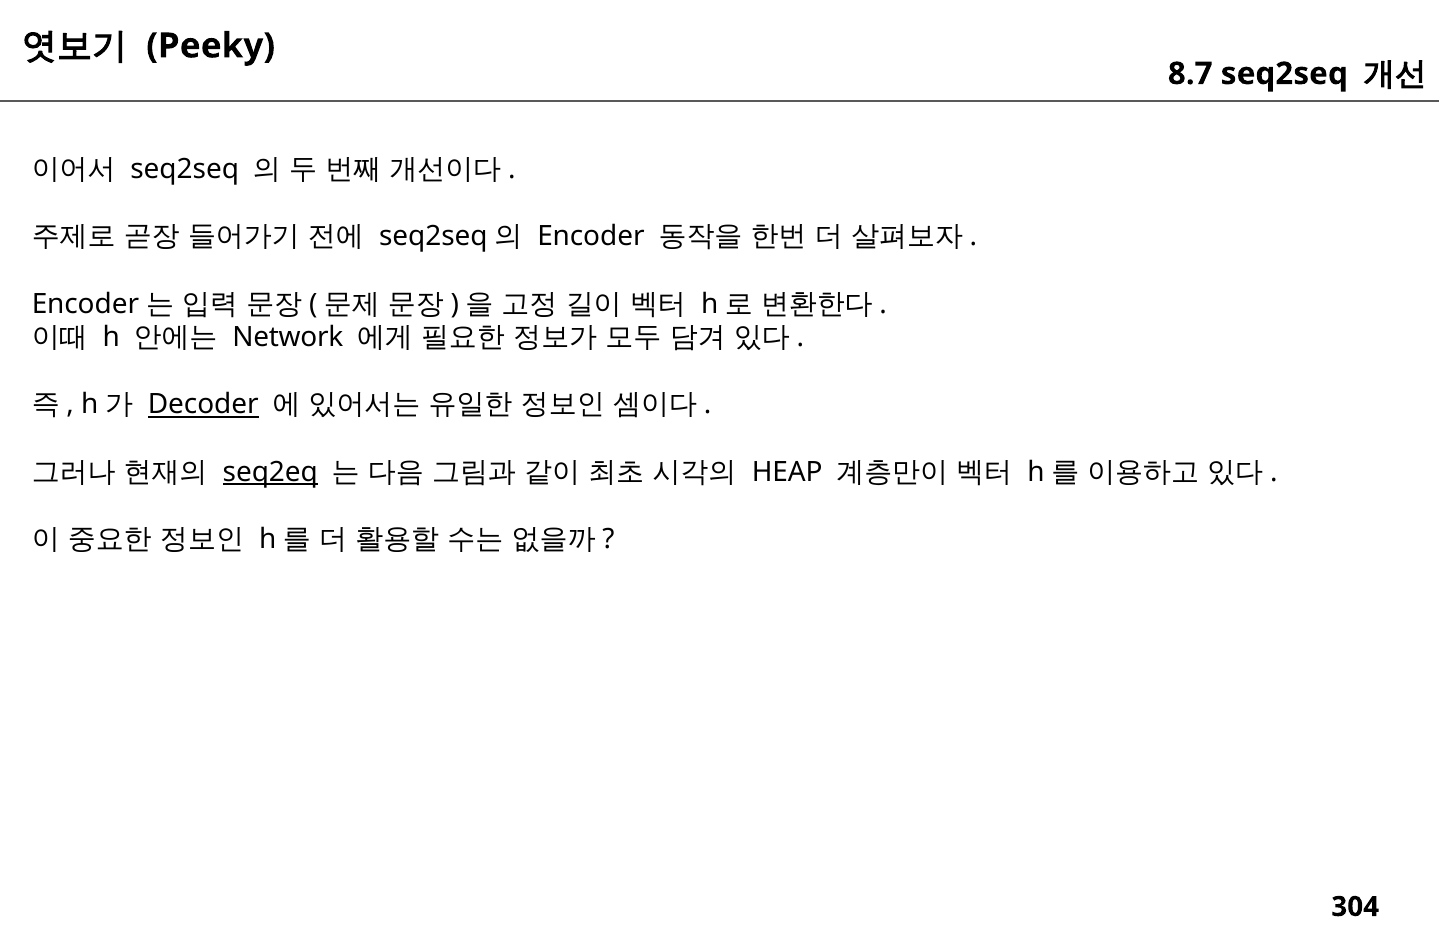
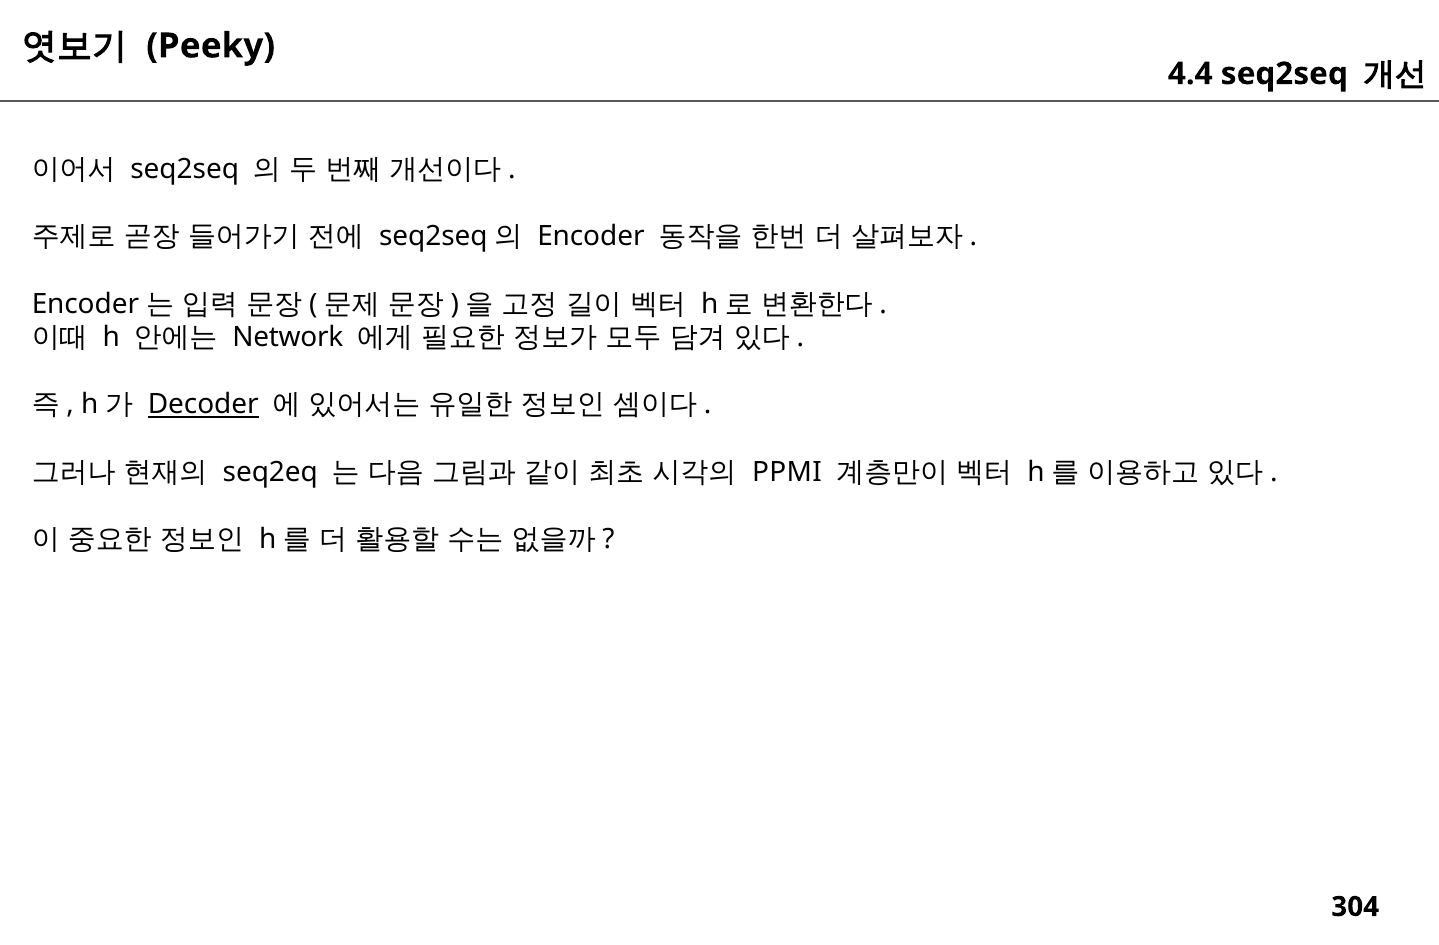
8.7: 8.7 -> 4.4
seq2eq underline: present -> none
HEAP: HEAP -> PPMI
